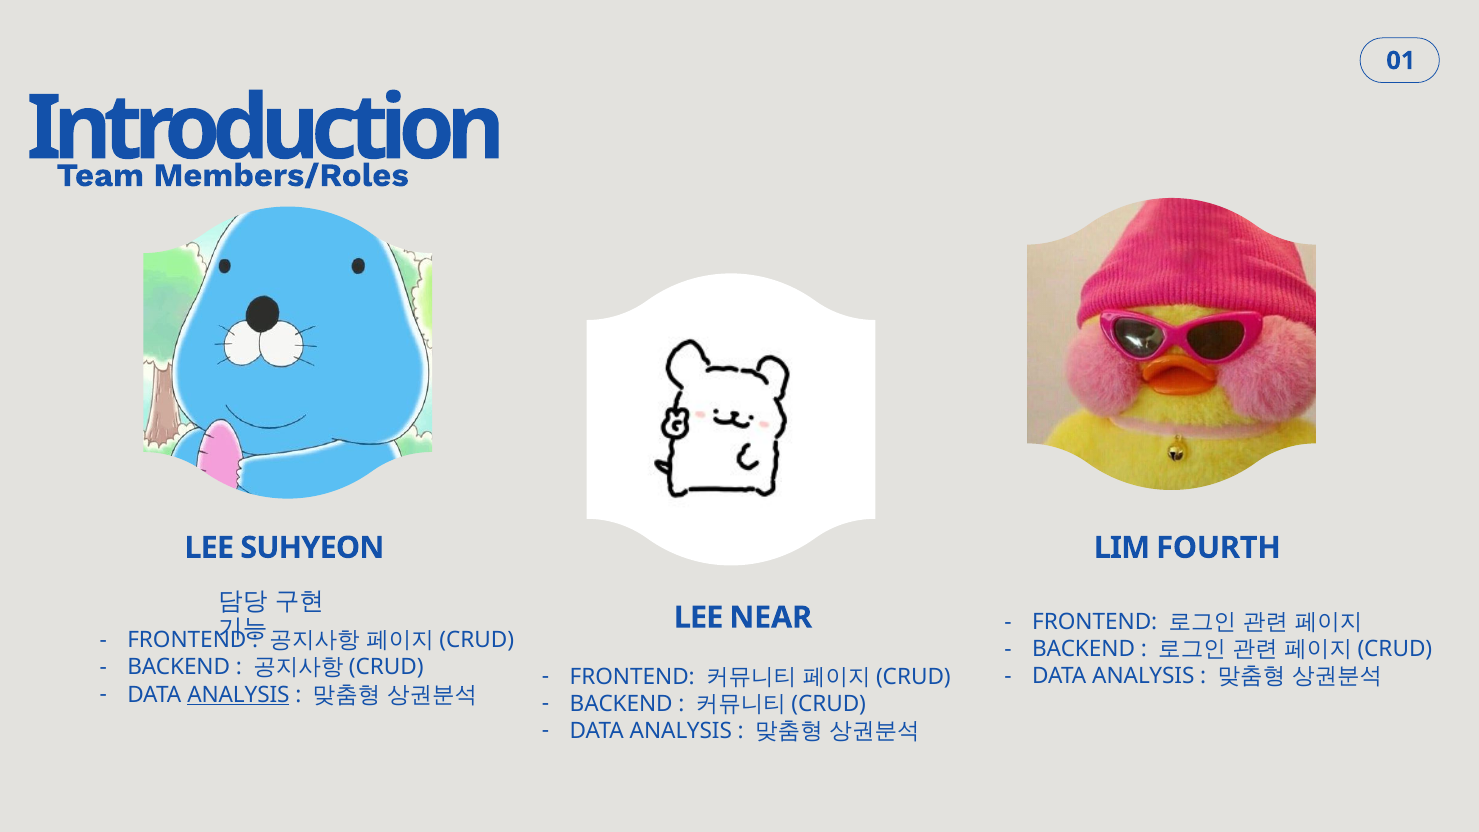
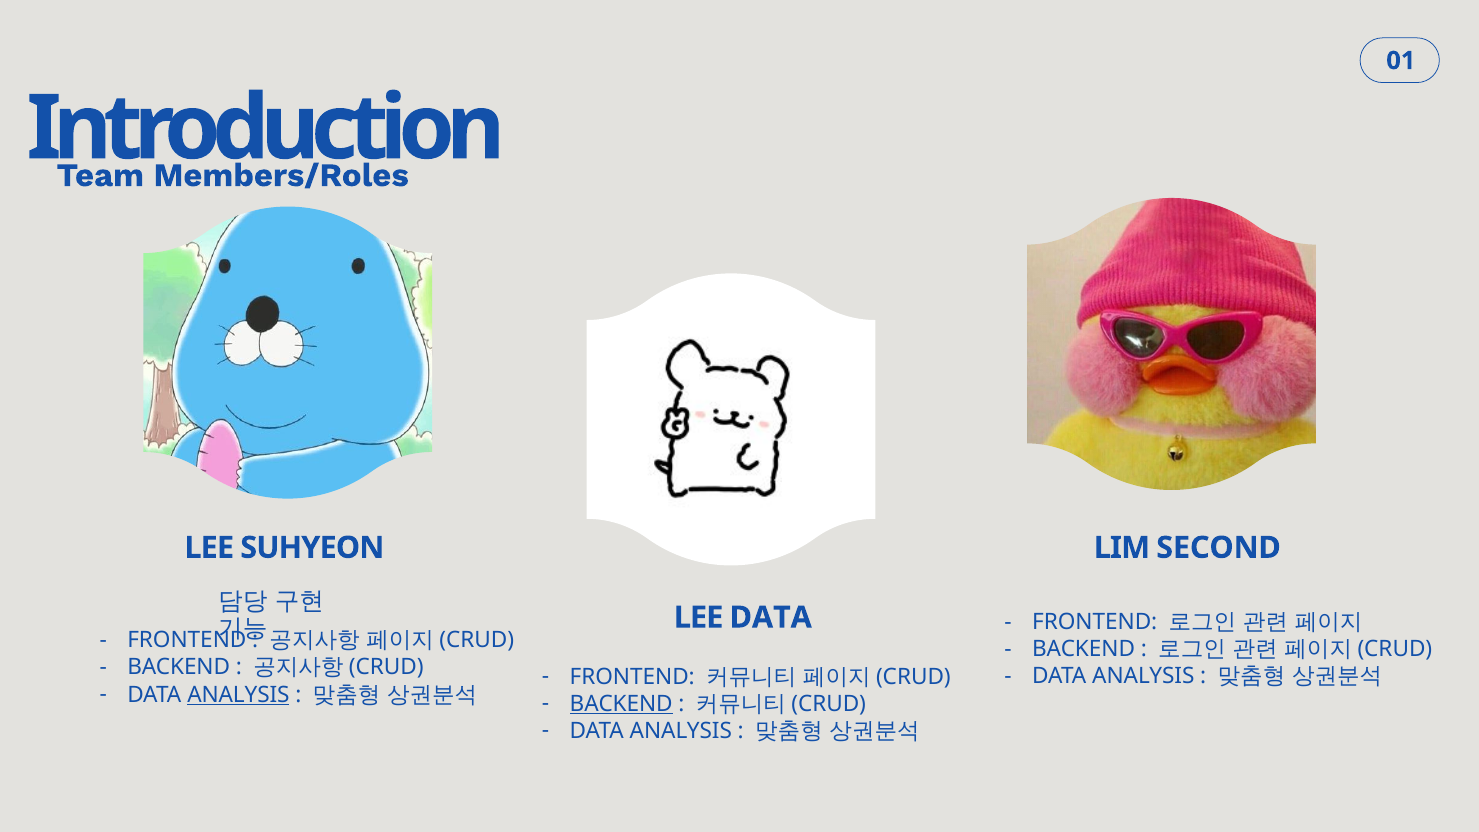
FOURTH: FOURTH -> SECOND
LEE NEAR: NEAR -> DATA
BACKEND at (621, 704) underline: none -> present
